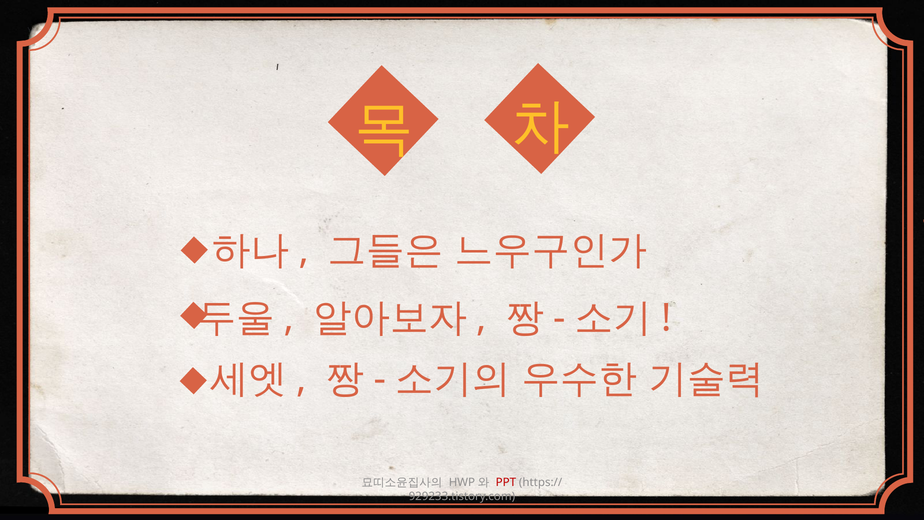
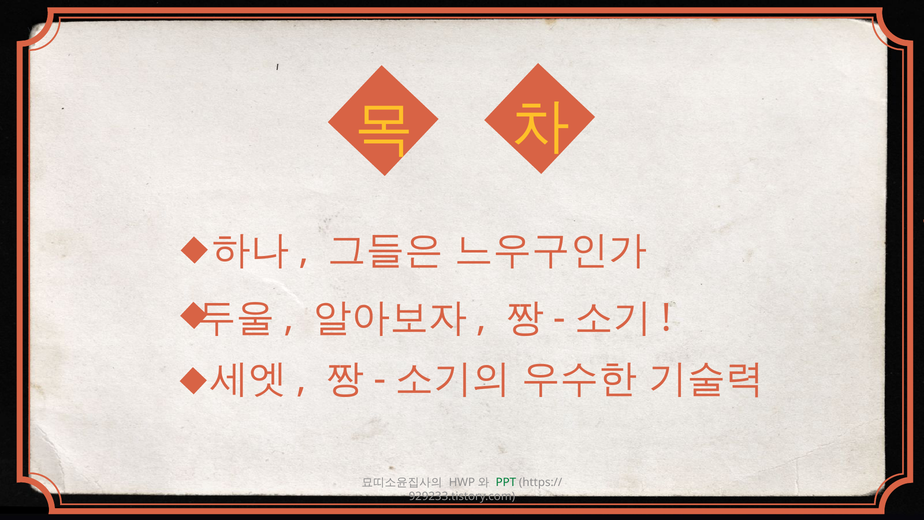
PPT colour: red -> green
